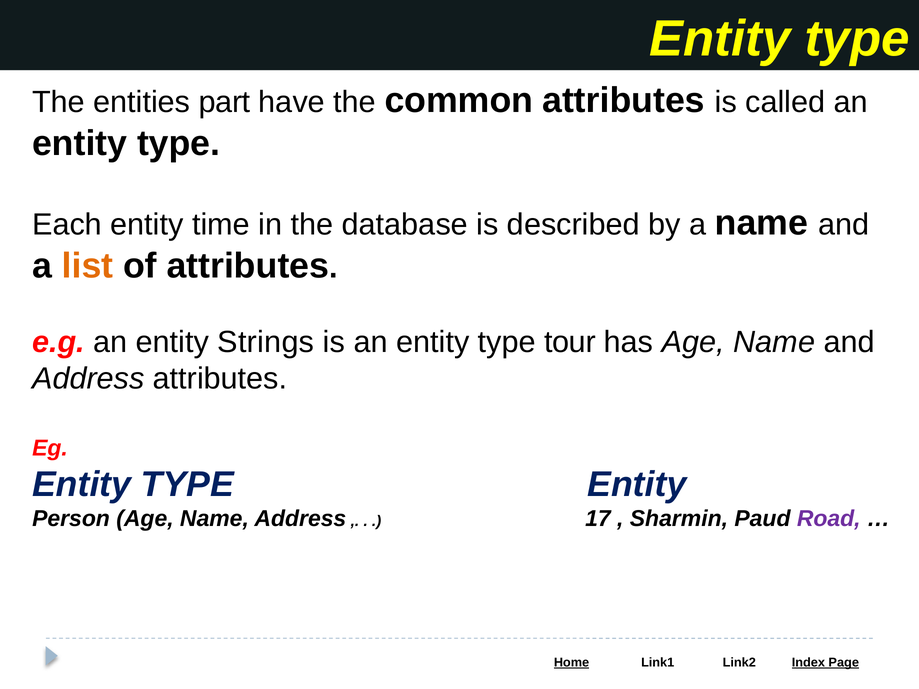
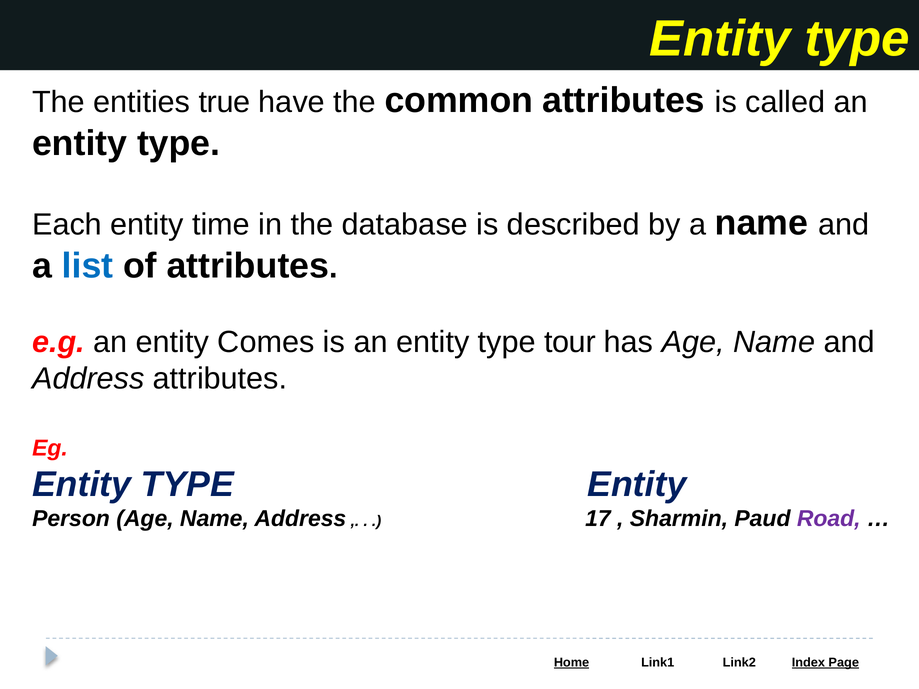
part: part -> true
list colour: orange -> blue
Strings: Strings -> Comes
